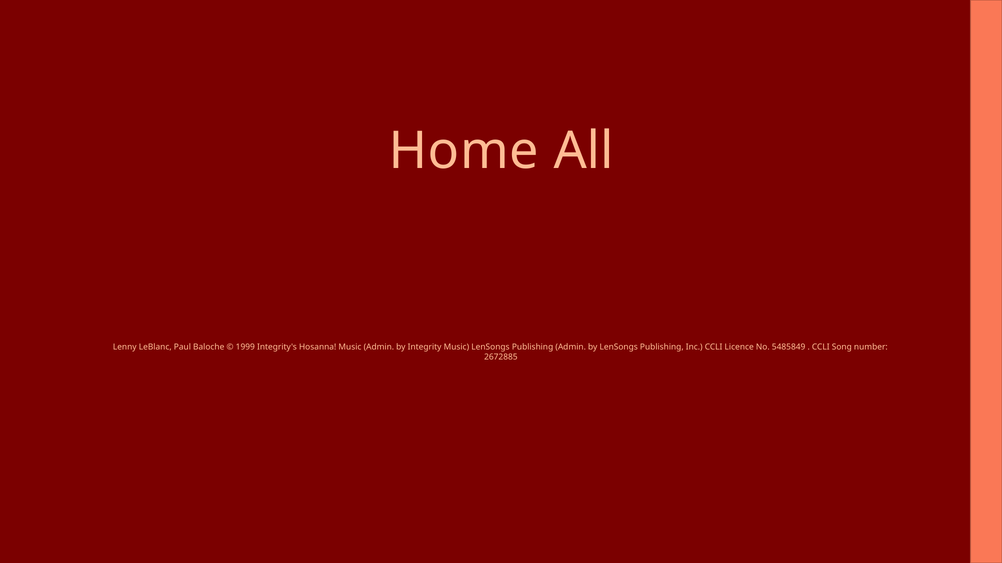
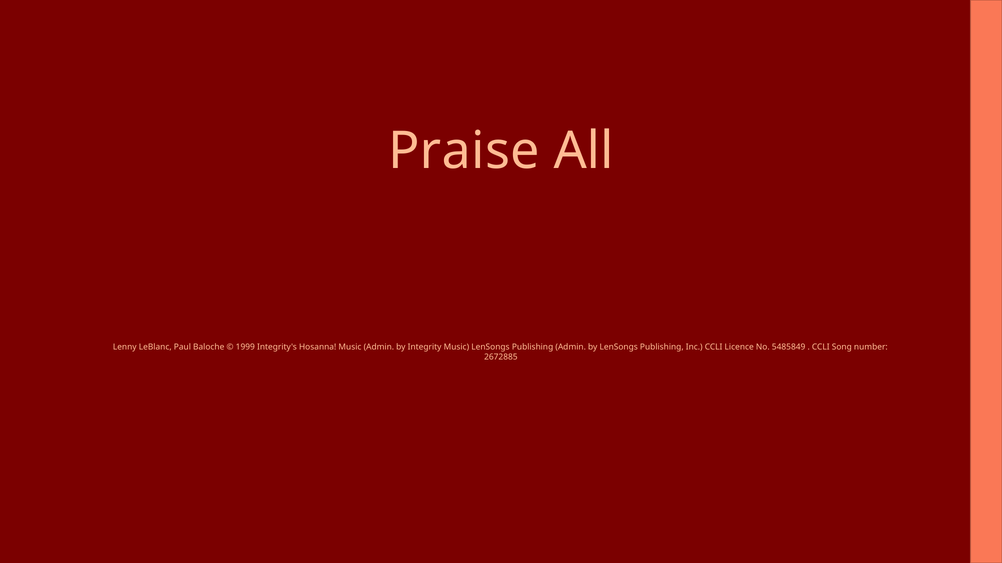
Home: Home -> Praise
